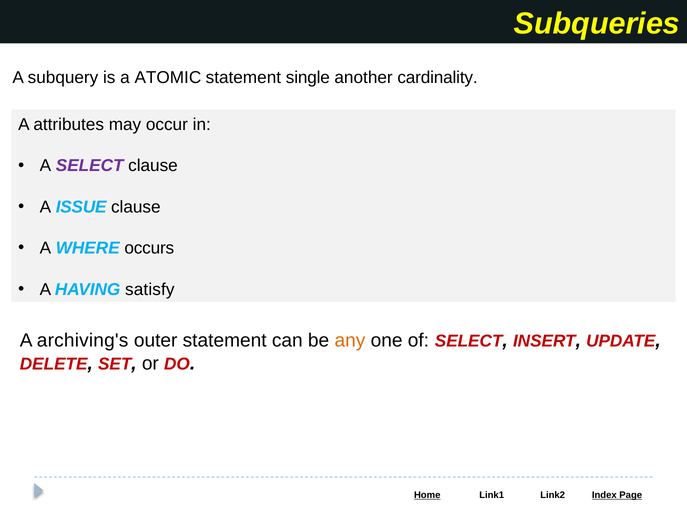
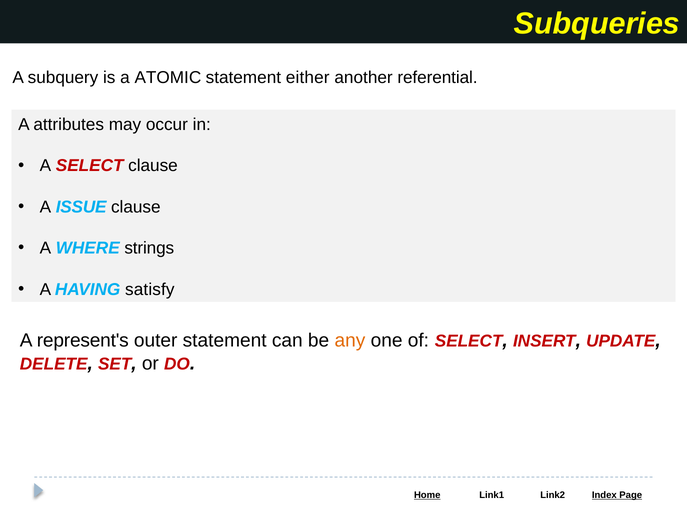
single: single -> either
cardinality: cardinality -> referential
SELECT at (90, 166) colour: purple -> red
occurs: occurs -> strings
archiving's: archiving's -> represent's
